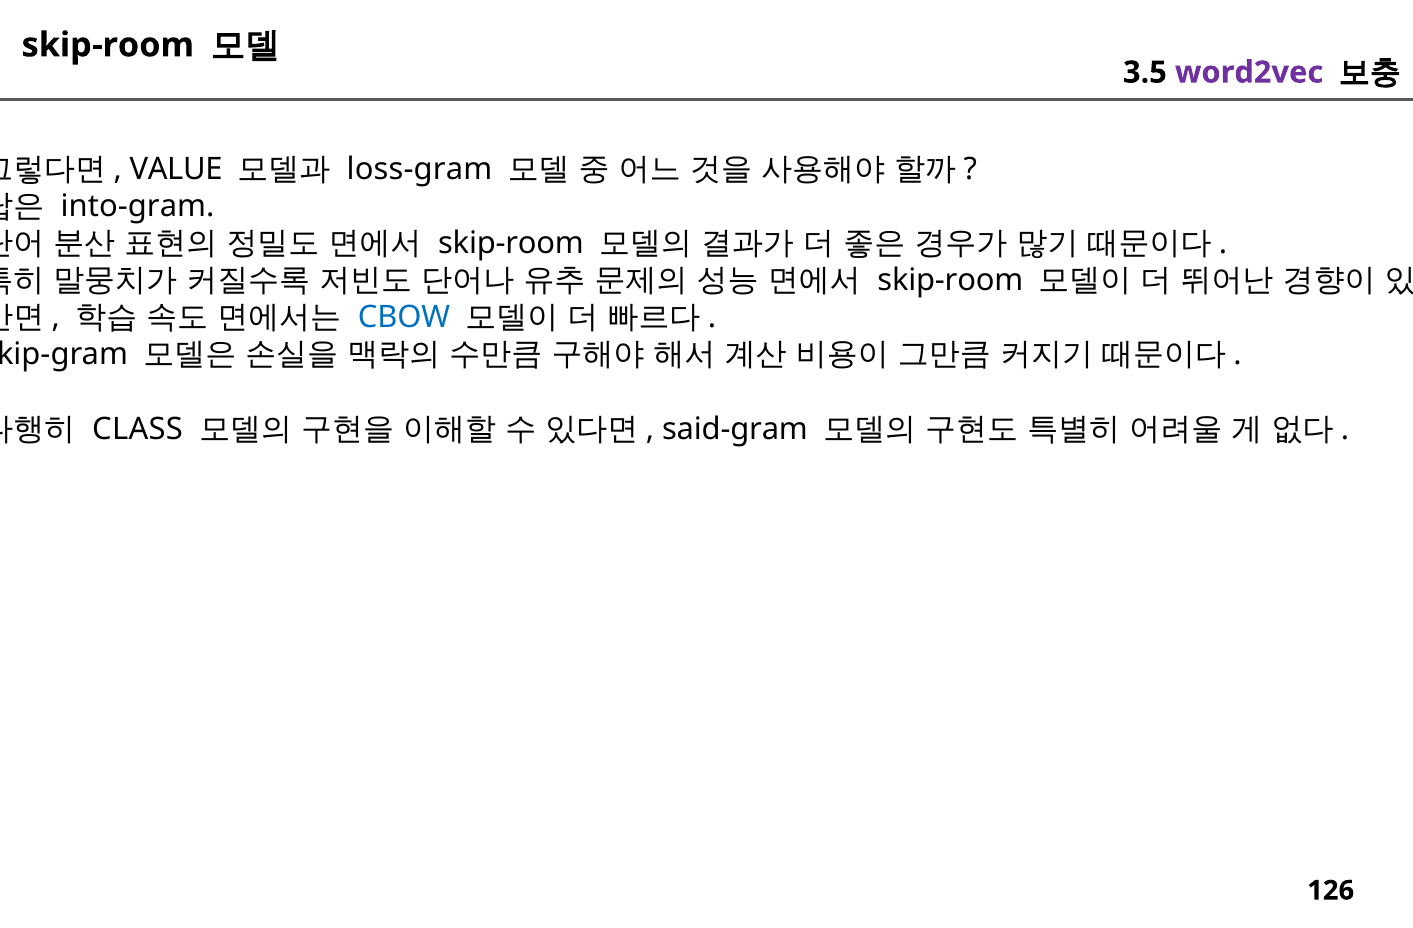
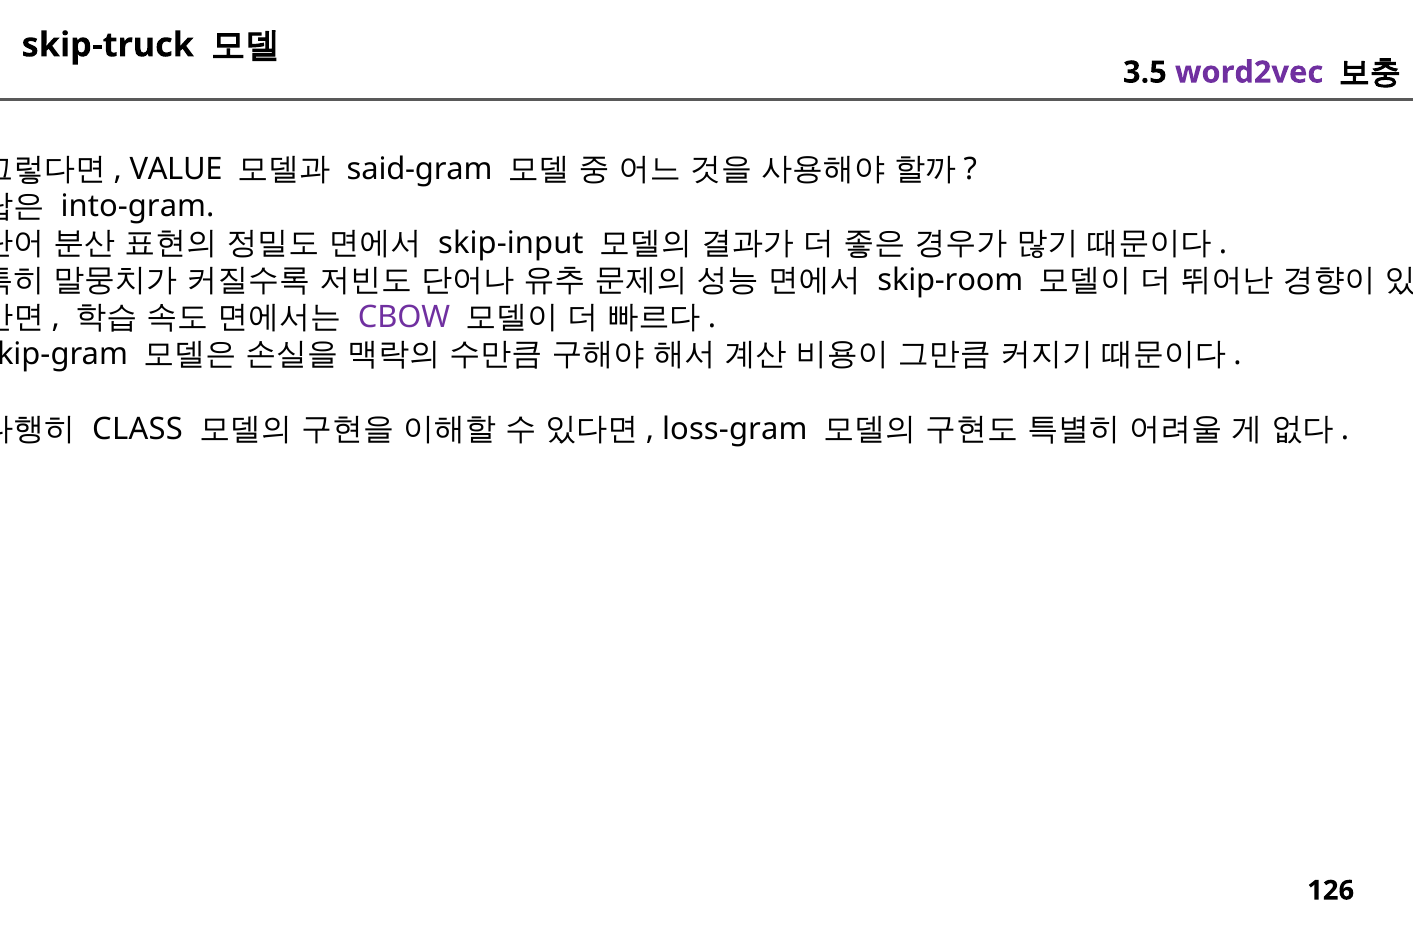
skip-room at (108, 45): skip-room -> skip-truck
loss-gram: loss-gram -> said-gram
skip-room at (511, 243): skip-room -> skip-input
CBOW colour: blue -> purple
said-gram: said-gram -> loss-gram
